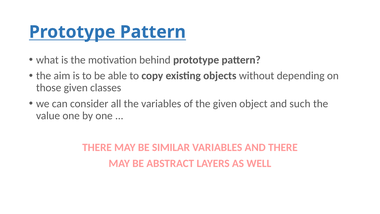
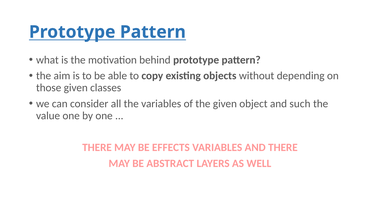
SIMILAR: SIMILAR -> EFFECTS
